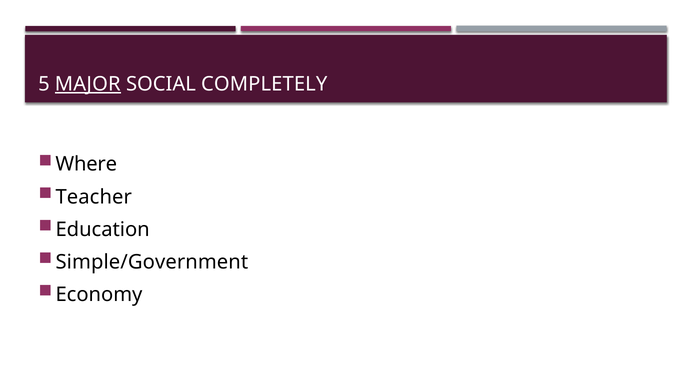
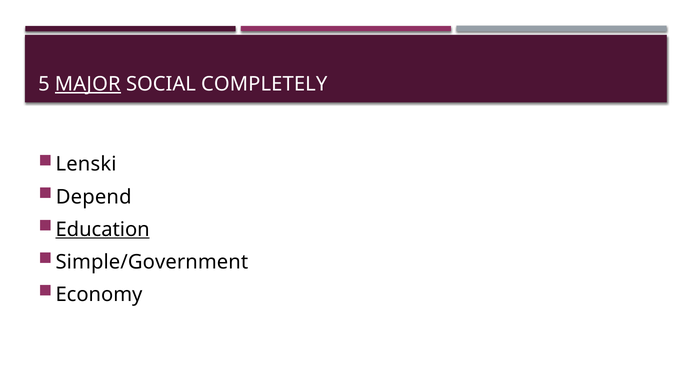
Where: Where -> Lenski
Teacher: Teacher -> Depend
Education underline: none -> present
